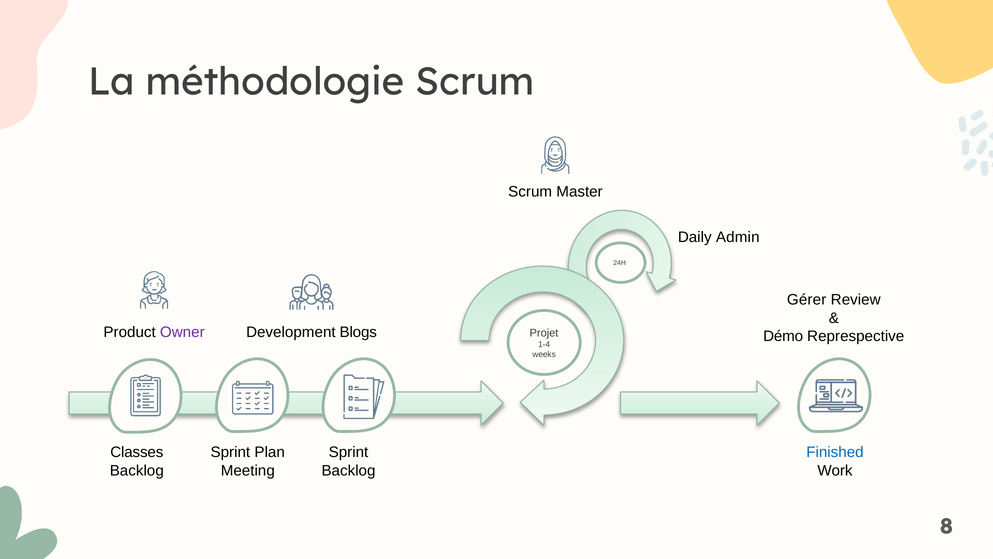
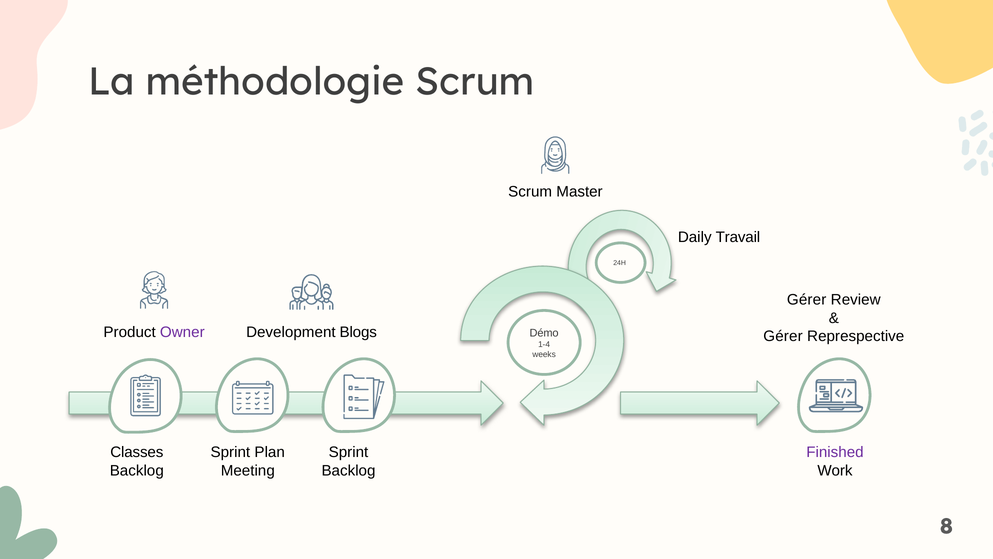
Admin: Admin -> Travail
Projet: Projet -> Démo
Démo at (783, 336): Démo -> Gérer
Finished colour: blue -> purple
